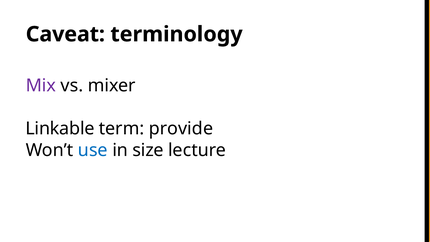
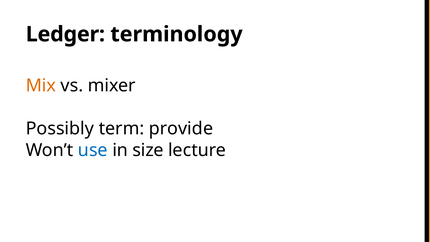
Caveat: Caveat -> Ledger
Mix colour: purple -> orange
Linkable: Linkable -> Possibly
